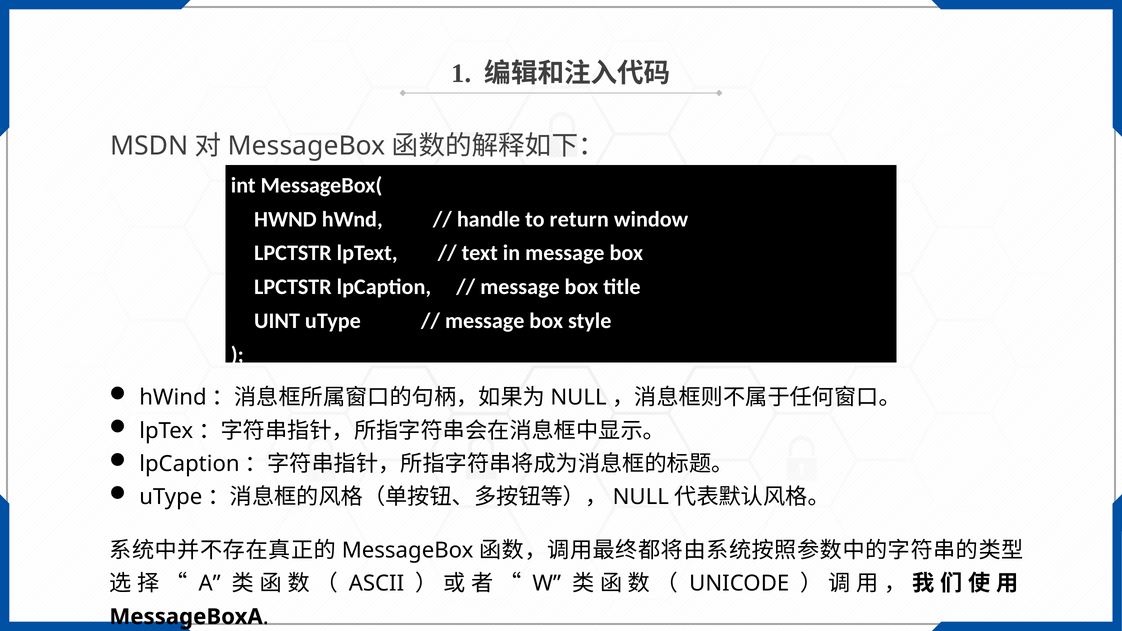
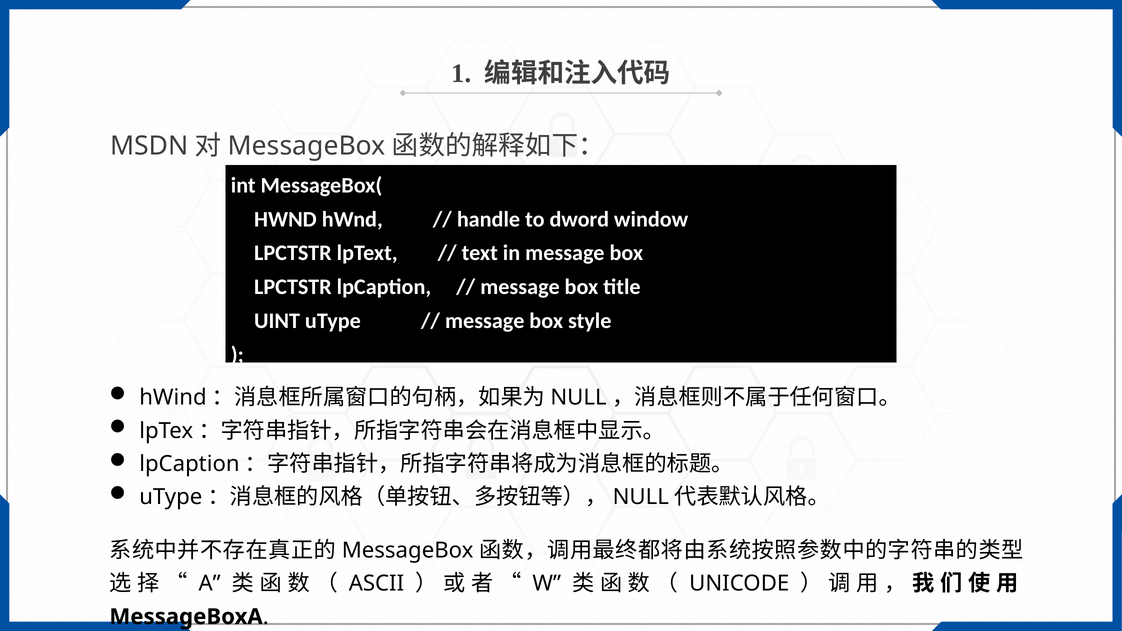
return: return -> dword
